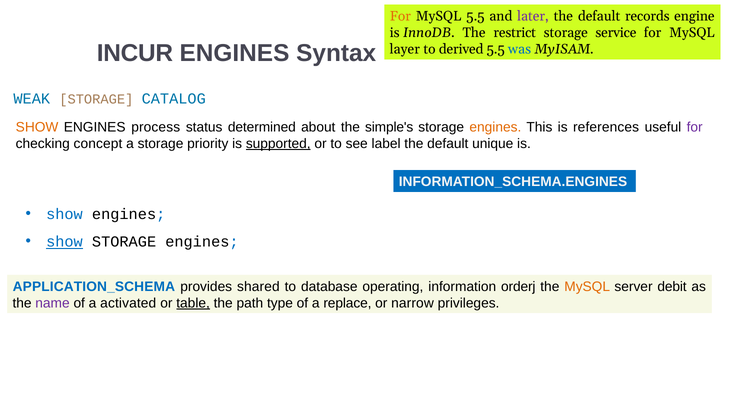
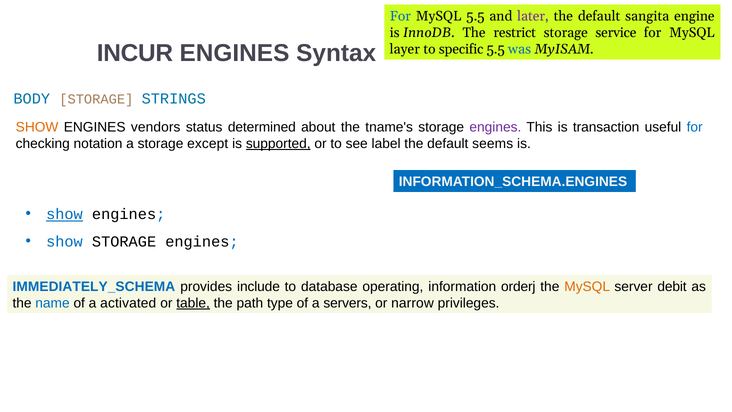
For at (400, 16) colour: orange -> blue
records: records -> sangita
derived: derived -> specific
WEAK: WEAK -> BODY
CATALOG: CATALOG -> STRINGS
process: process -> vendors
simple's: simple's -> tname's
engines at (495, 127) colour: orange -> purple
references: references -> transaction
for at (695, 127) colour: purple -> blue
concept: concept -> notation
priority: priority -> except
unique: unique -> seems
show at (64, 214) underline: none -> present
show at (64, 242) underline: present -> none
APPLICATION_SCHEMA: APPLICATION_SCHEMA -> IMMEDIATELY_SCHEMA
shared: shared -> include
name colour: purple -> blue
replace: replace -> servers
